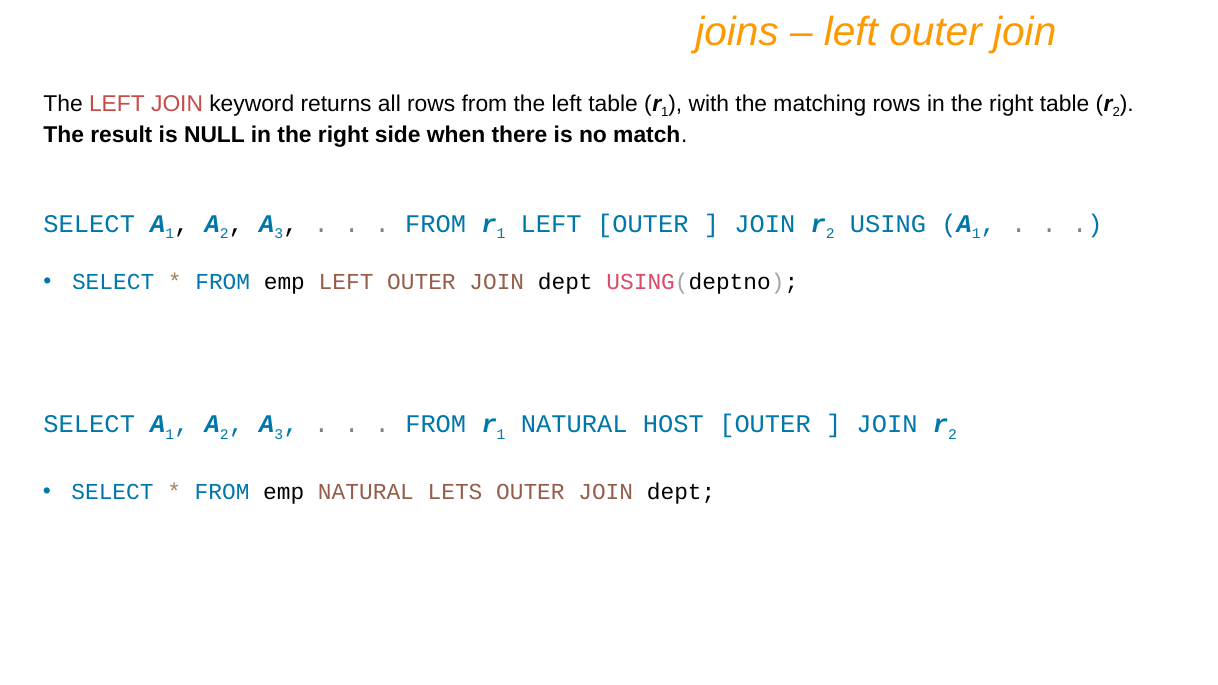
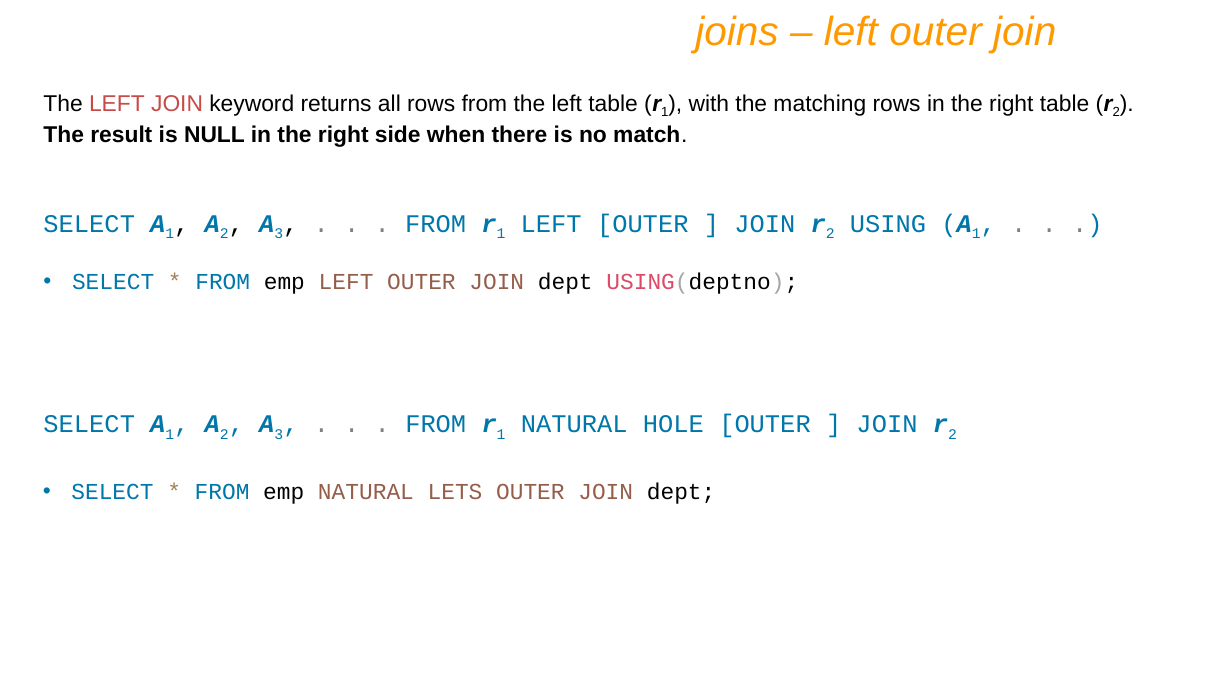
HOST: HOST -> HOLE
